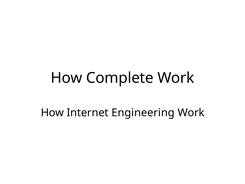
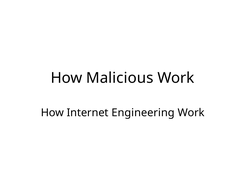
Complete: Complete -> Malicious
